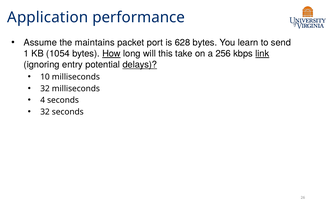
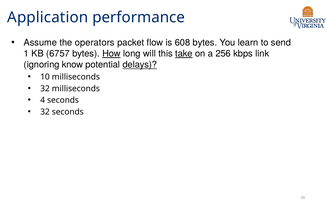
maintains: maintains -> operators
port: port -> flow
628: 628 -> 608
1054: 1054 -> 6757
take underline: none -> present
link underline: present -> none
entry: entry -> know
